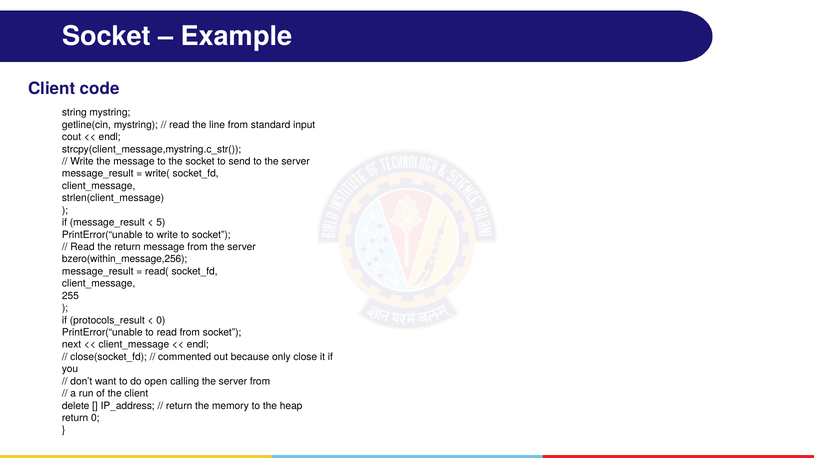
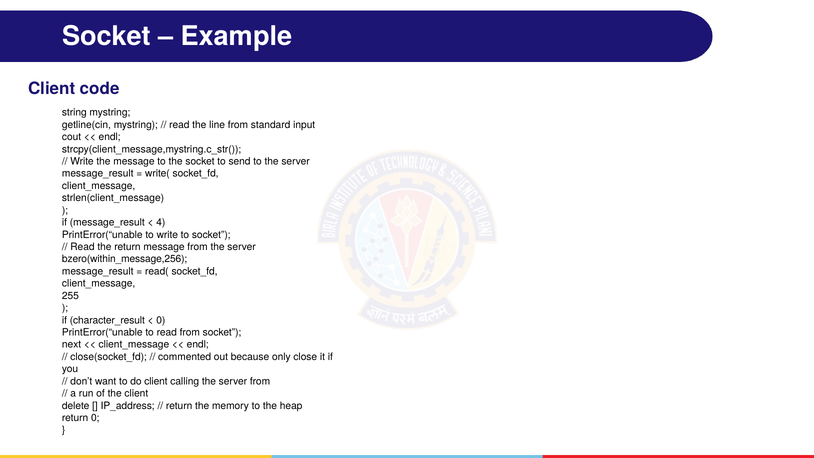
5: 5 -> 4
protocols_result: protocols_result -> character_result
do open: open -> client
